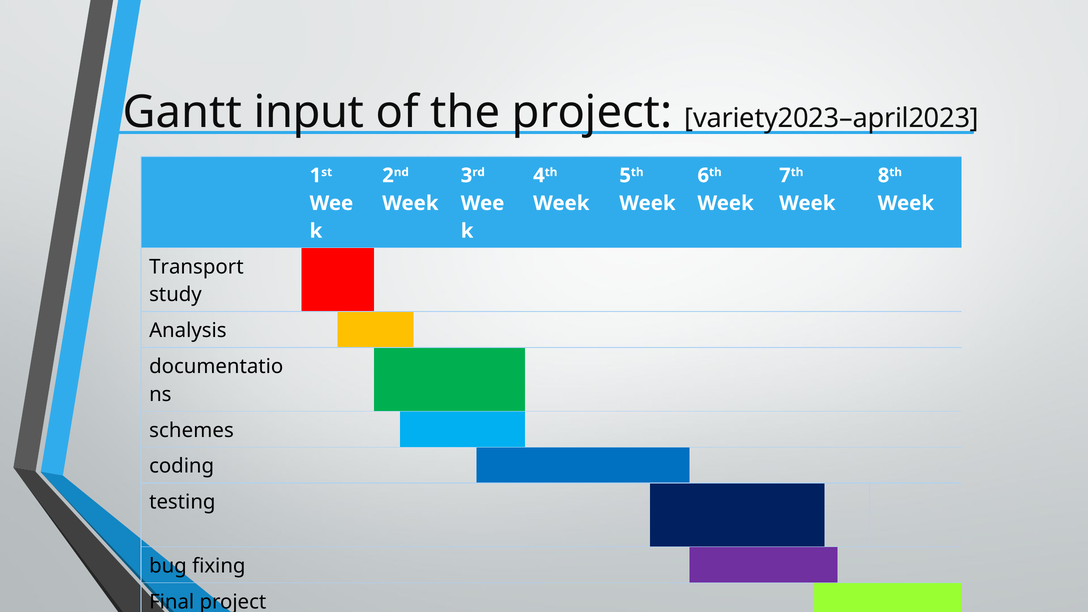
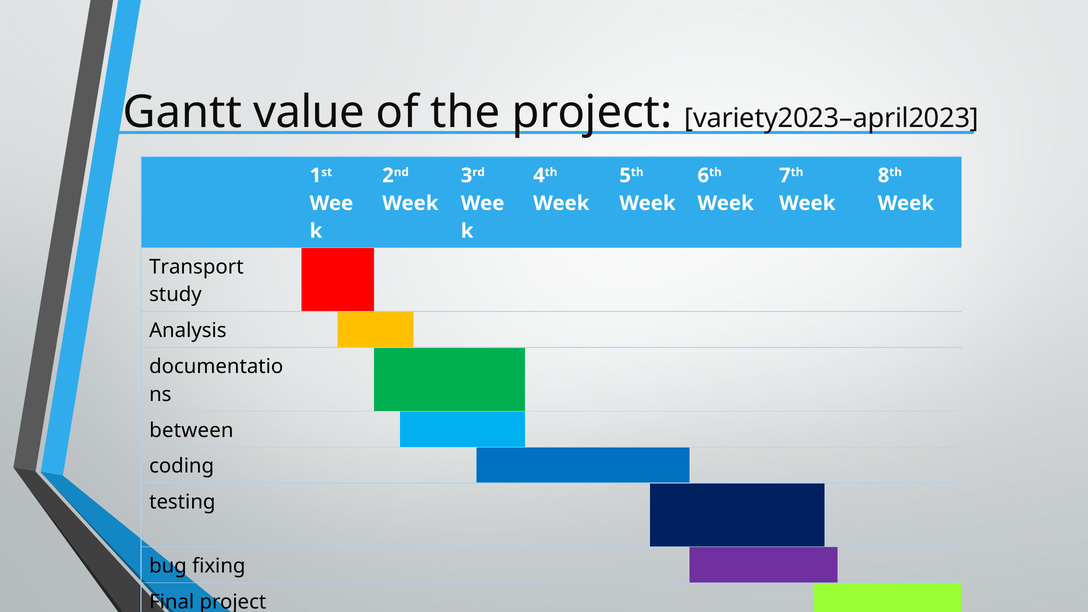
input: input -> value
schemes: schemes -> between
